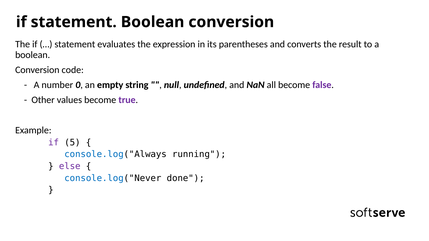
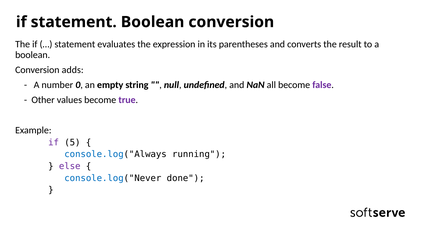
code: code -> adds
